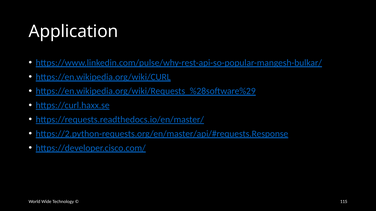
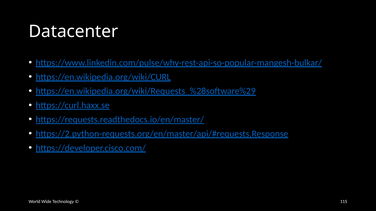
Application: Application -> Datacenter
